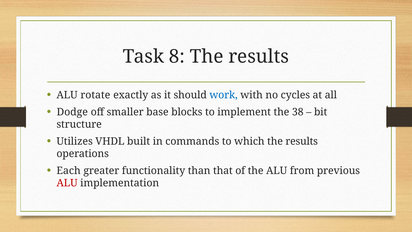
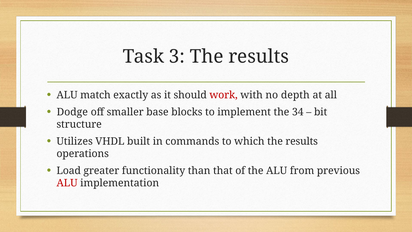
8: 8 -> 3
rotate: rotate -> match
work colour: blue -> red
cycles: cycles -> depth
38: 38 -> 34
Each: Each -> Load
